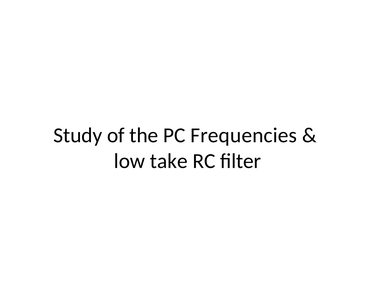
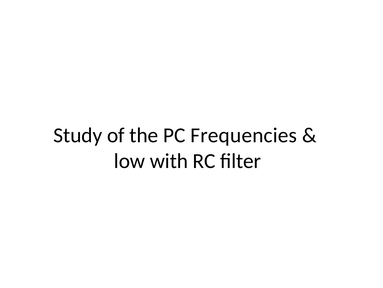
take: take -> with
